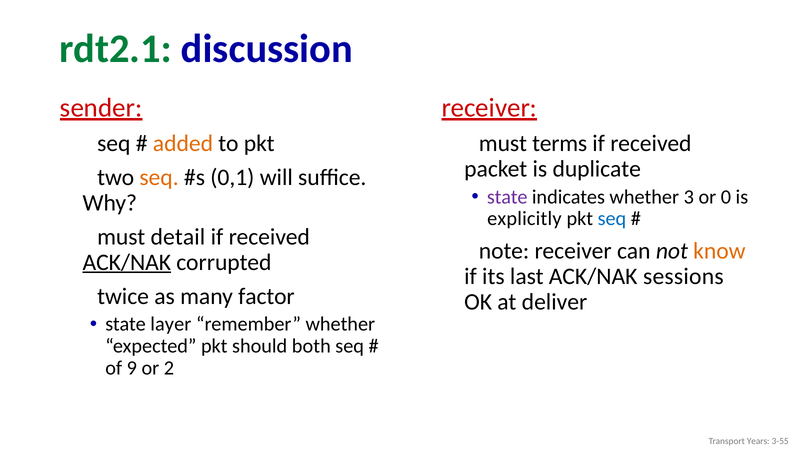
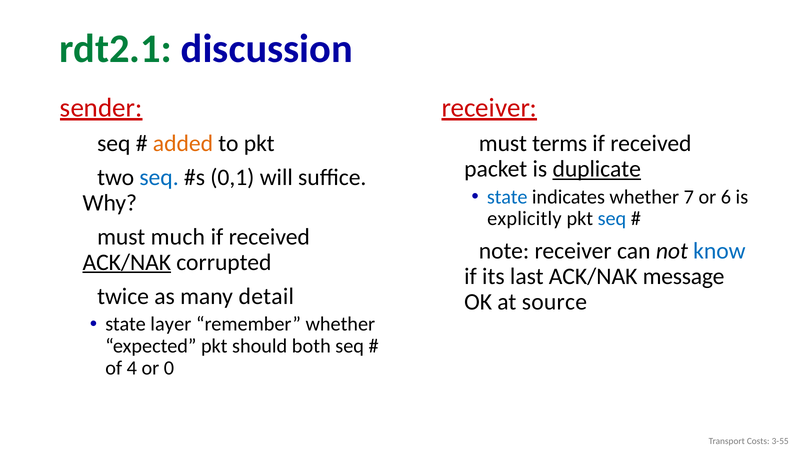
duplicate underline: none -> present
seq at (159, 177) colour: orange -> blue
state at (507, 197) colour: purple -> blue
3: 3 -> 7
0: 0 -> 6
detail: detail -> much
know colour: orange -> blue
sessions: sessions -> message
factor: factor -> detail
deliver: deliver -> source
9: 9 -> 4
2: 2 -> 0
Years: Years -> Costs
